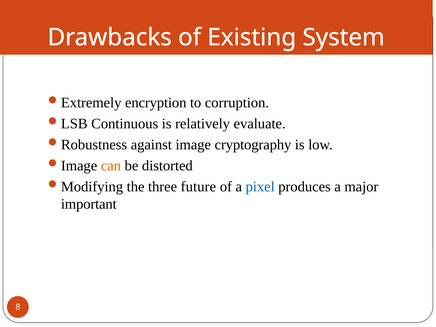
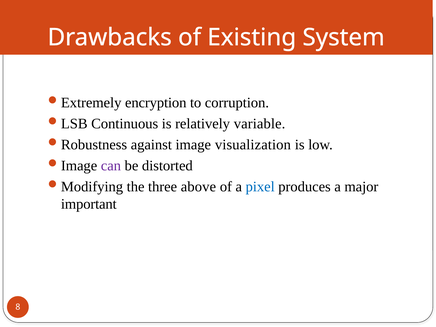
evaluate: evaluate -> variable
cryptography: cryptography -> visualization
can colour: orange -> purple
future: future -> above
